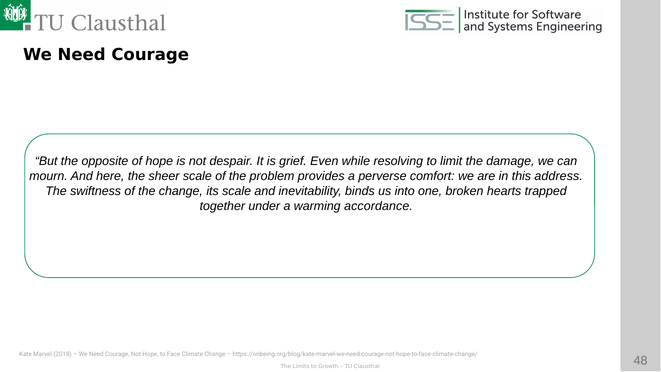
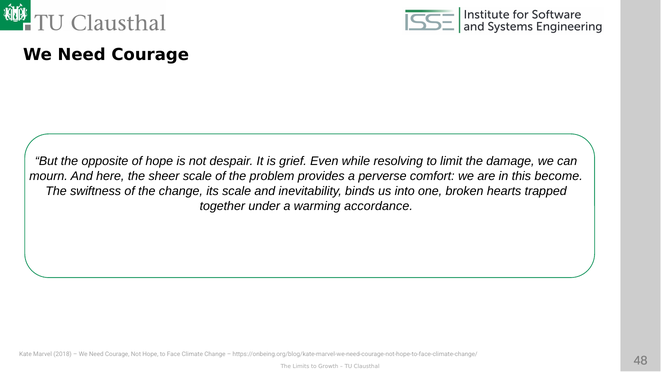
address: address -> become
